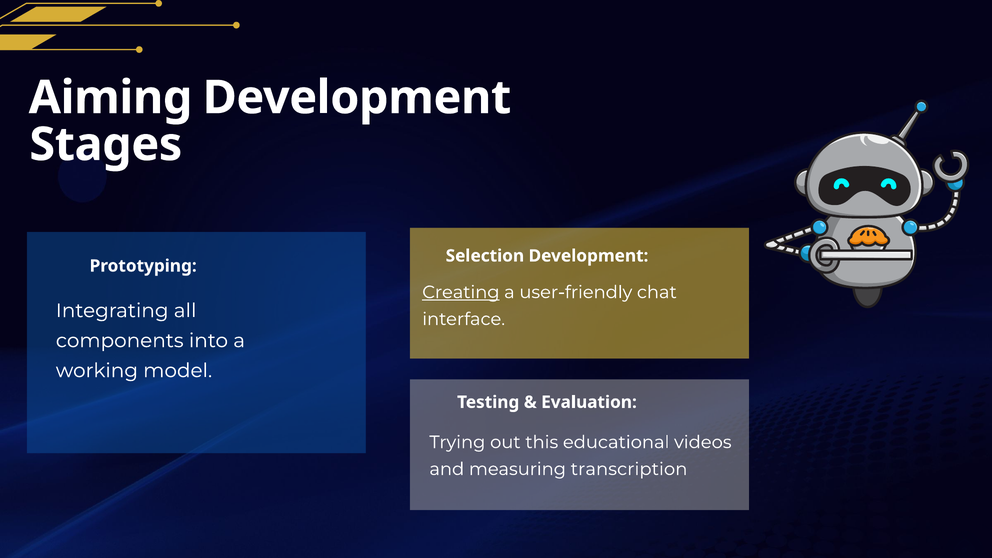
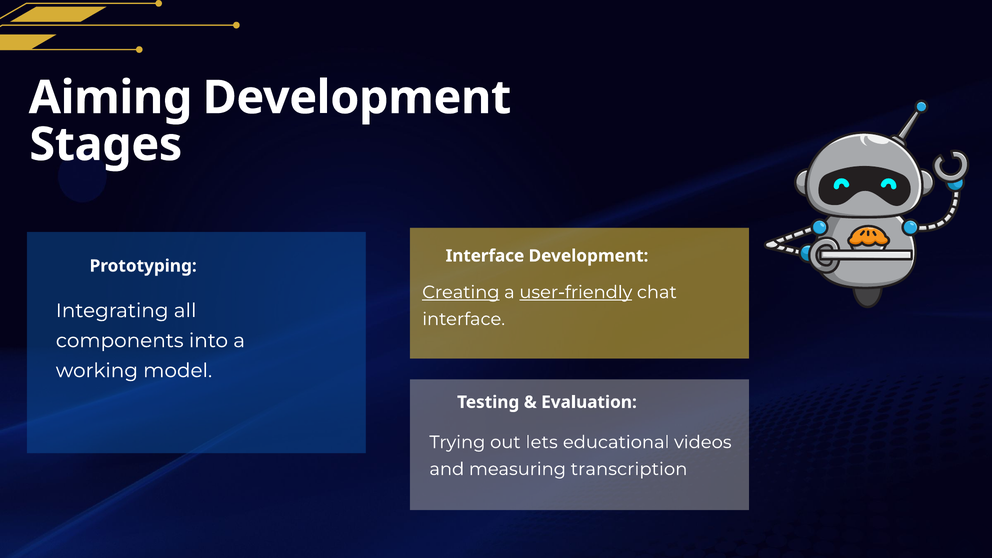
Selection at (485, 256): Selection -> Interface
user-friendly underline: none -> present
this: this -> lets
